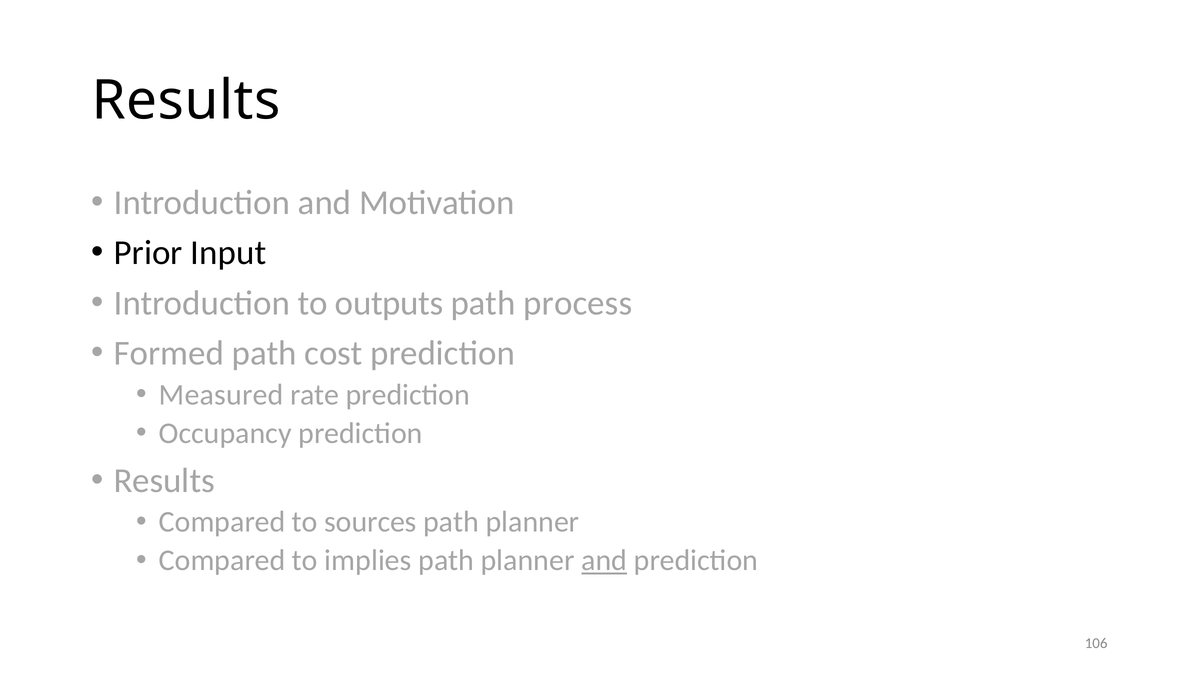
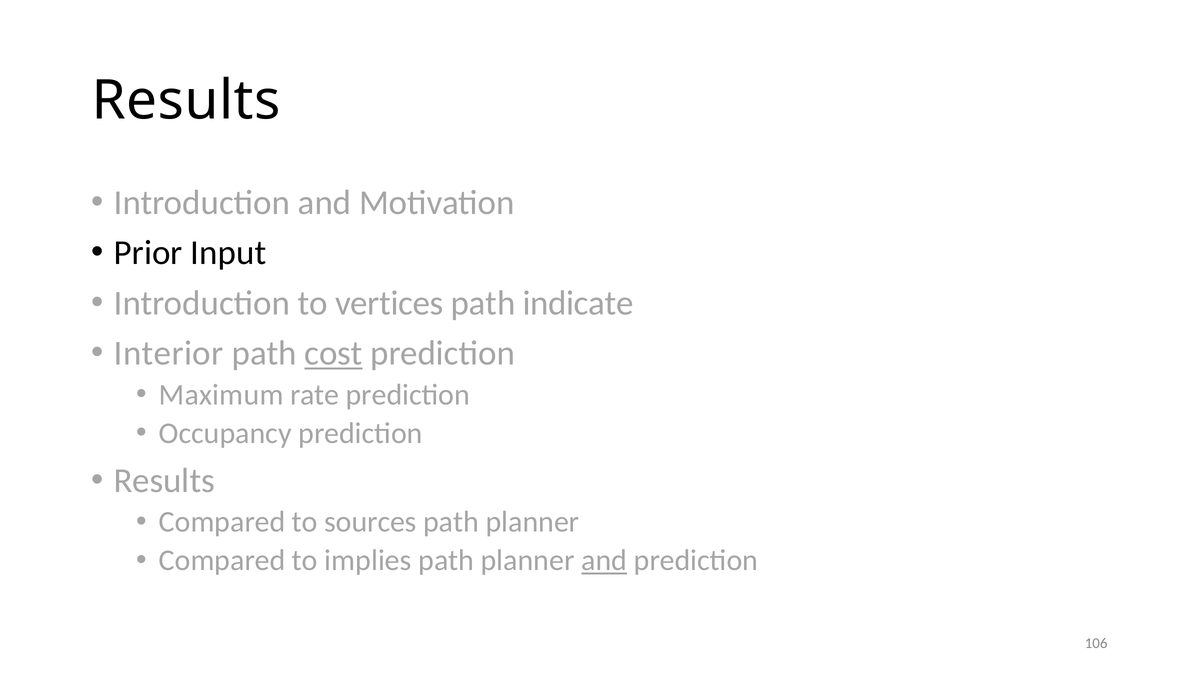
outputs: outputs -> vertices
process: process -> indicate
Formed: Formed -> Interior
cost underline: none -> present
Measured: Measured -> Maximum
